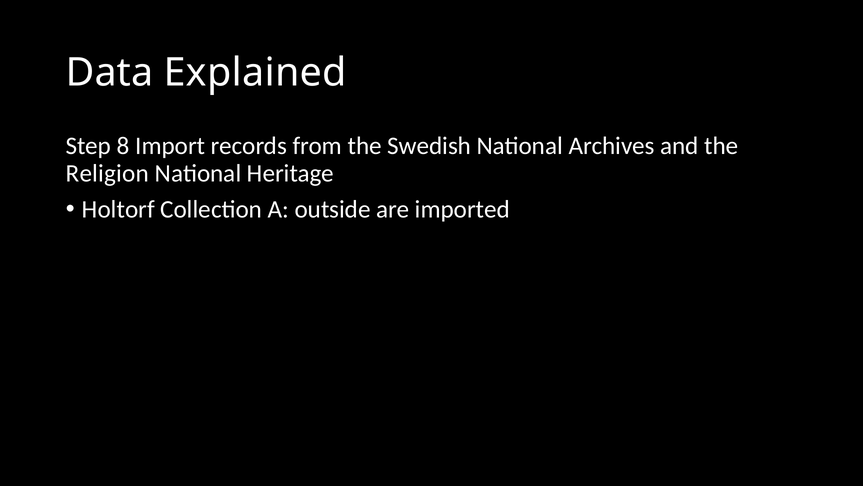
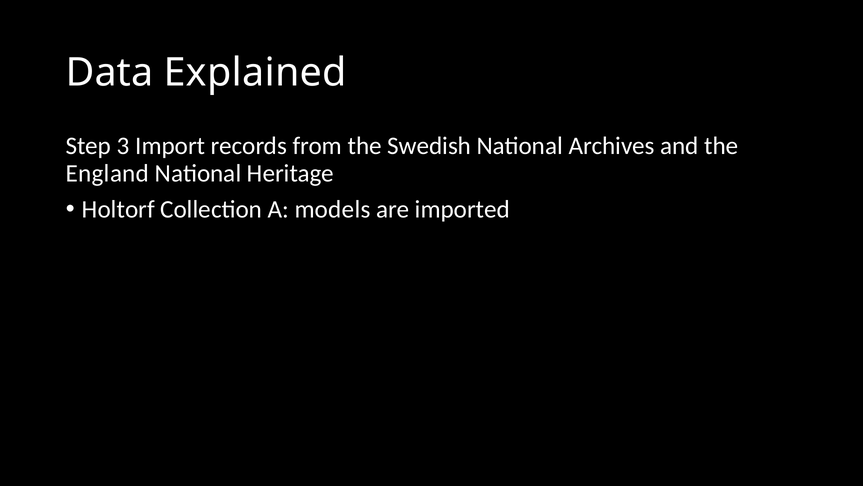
8: 8 -> 3
Religion: Religion -> England
outside: outside -> models
